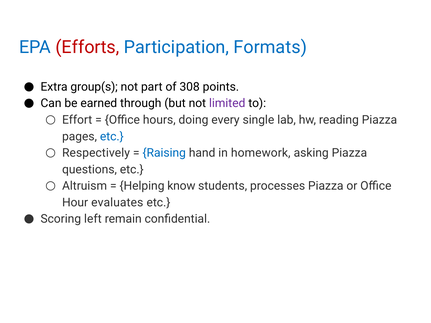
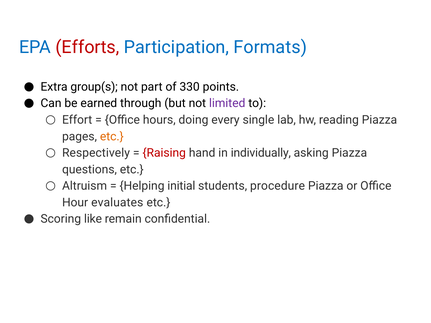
308: 308 -> 330
etc at (112, 136) colour: blue -> orange
Raising colour: blue -> red
homework: homework -> individually
know: know -> initial
processes: processes -> procedure
left: left -> like
